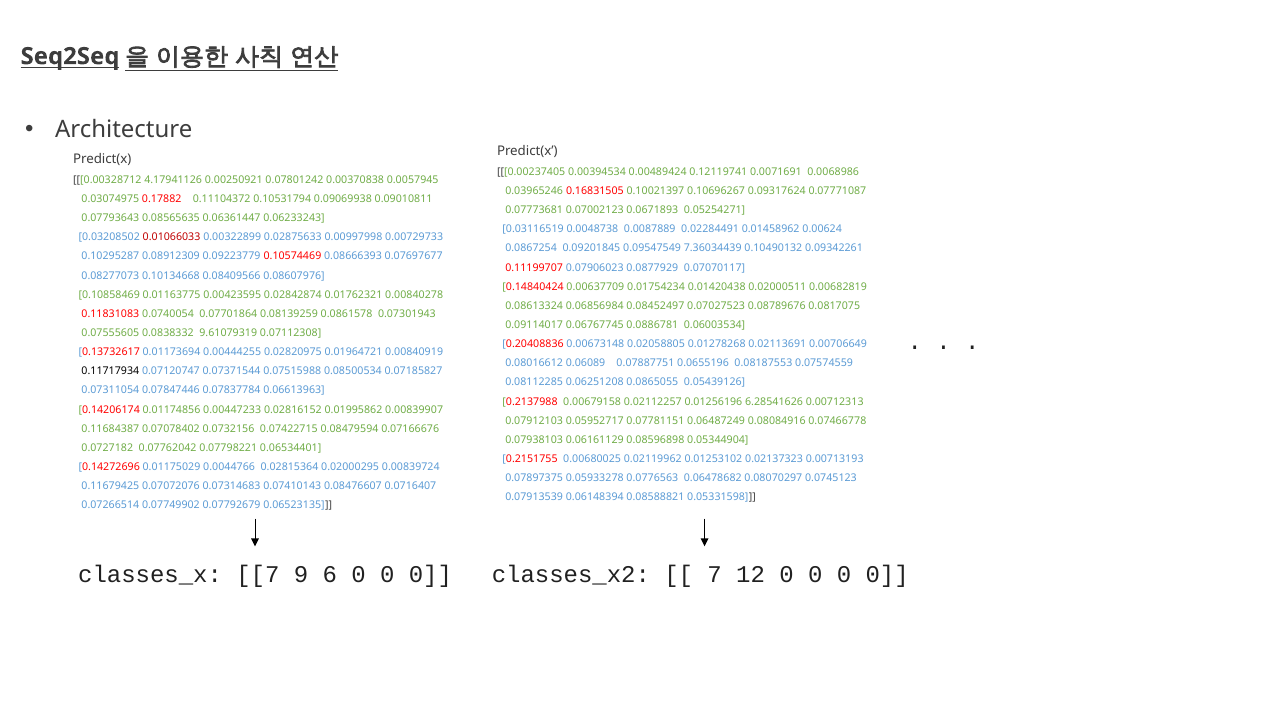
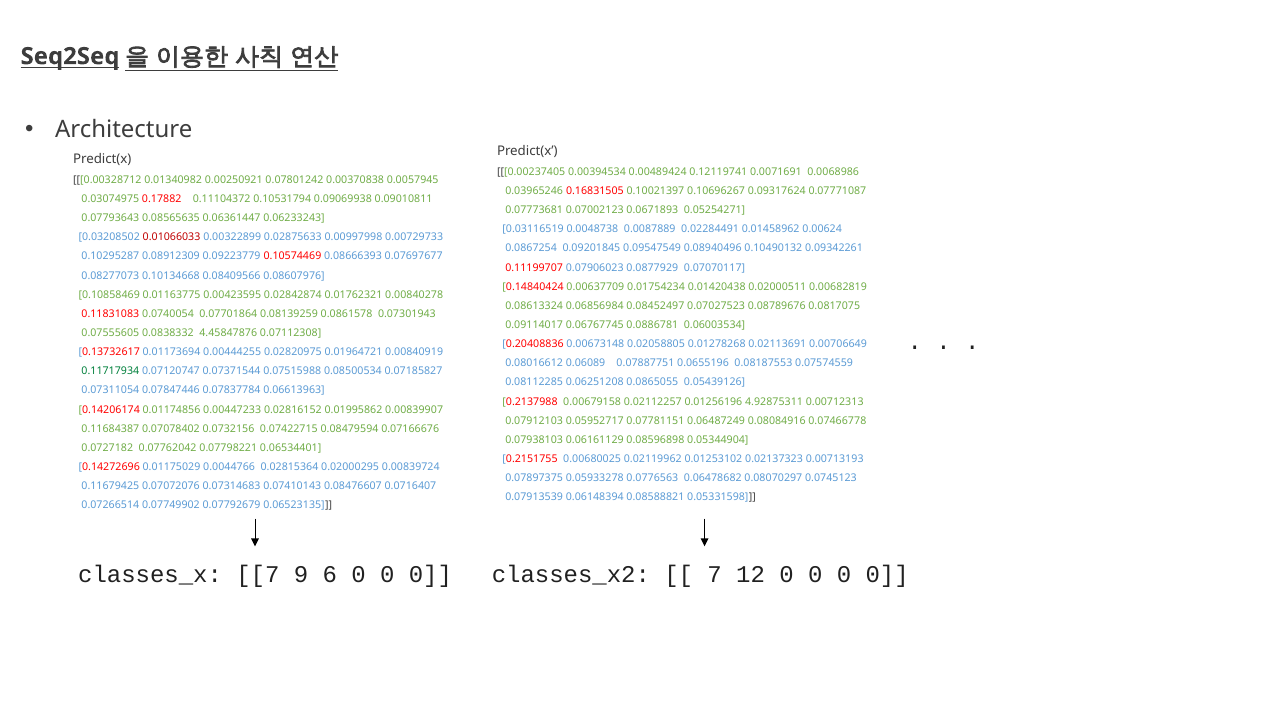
4.17941126: 4.17941126 -> 0.01340982
7.36034439: 7.36034439 -> 0.08940496
9.61079319: 9.61079319 -> 4.45847876
0.11717934 colour: black -> green
6.28541626: 6.28541626 -> 4.92875311
